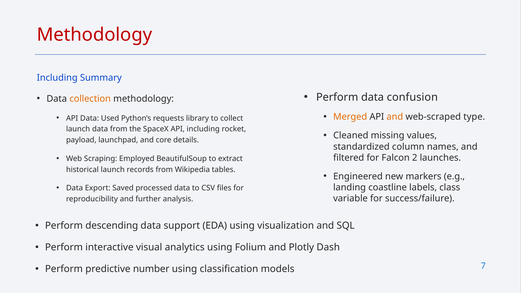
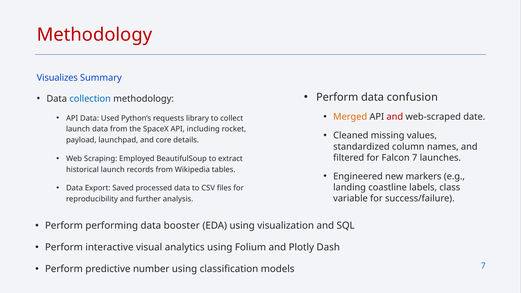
Including at (57, 78): Including -> Visualizes
collection colour: orange -> blue
and at (395, 117) colour: orange -> red
type: type -> date
Falcon 2: 2 -> 7
descending: descending -> performing
support: support -> booster
